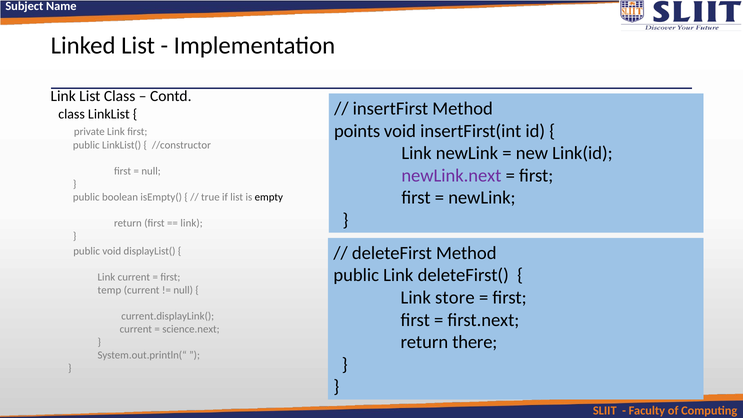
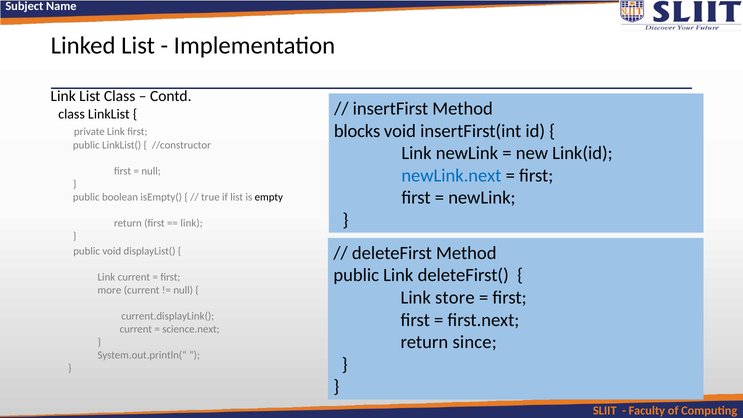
points: points -> blocks
newLink.next colour: purple -> blue
temp: temp -> more
there: there -> since
